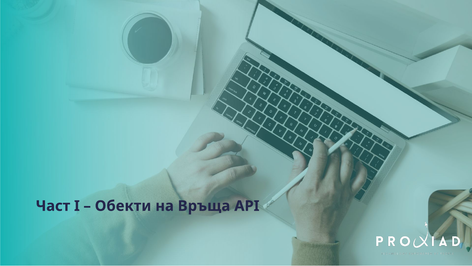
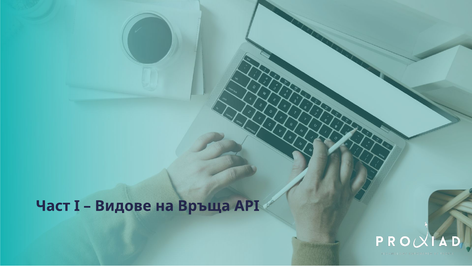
Обекти: Обекти -> Видове
